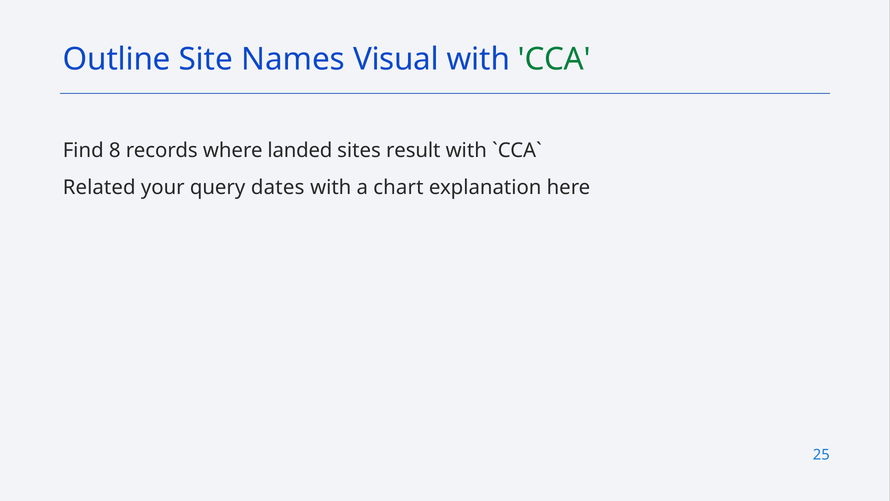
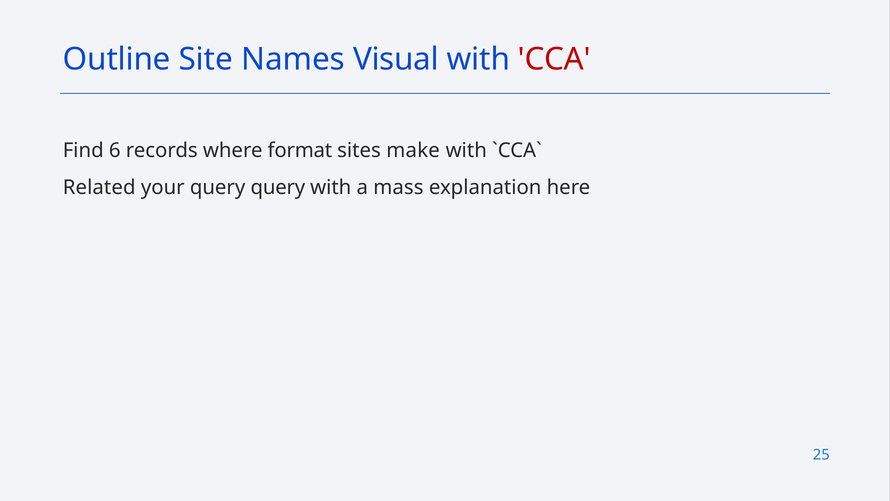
CCA colour: green -> red
8: 8 -> 6
landed: landed -> format
result: result -> make
query dates: dates -> query
chart: chart -> mass
